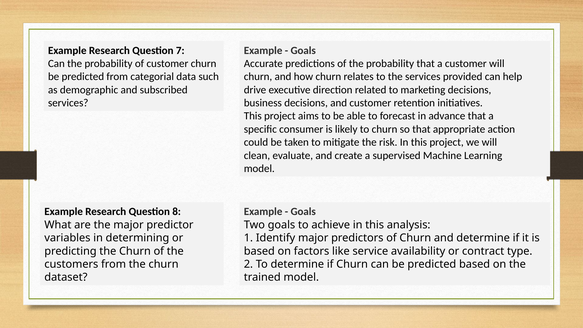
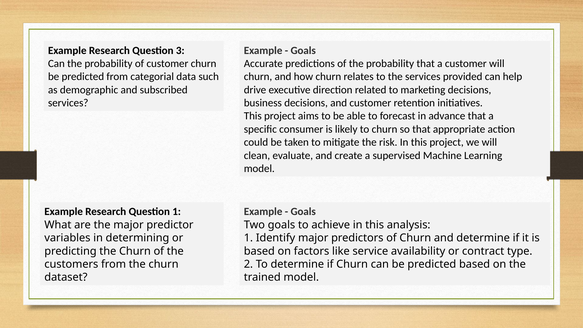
7: 7 -> 3
Question 8: 8 -> 1
